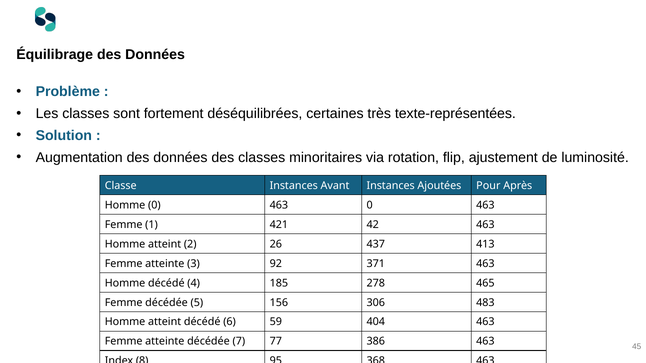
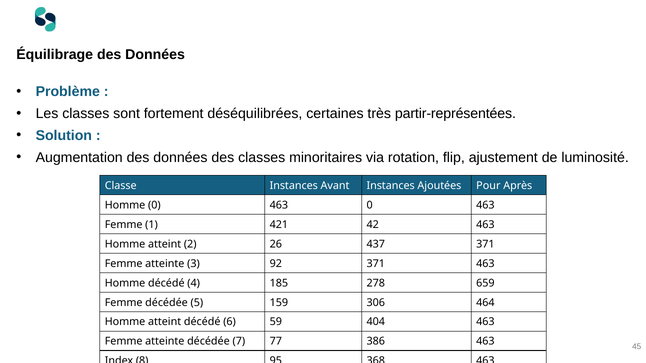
texte-représentées: texte-représentées -> partir-représentées
437 413: 413 -> 371
465: 465 -> 659
156: 156 -> 159
483: 483 -> 464
